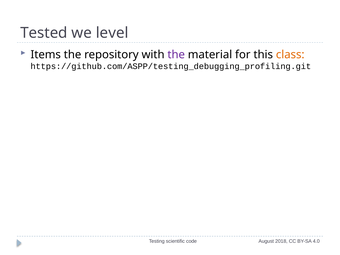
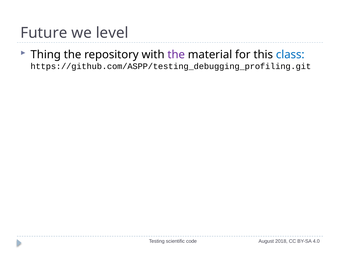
Tested: Tested -> Future
Items: Items -> Thing
class colour: orange -> blue
